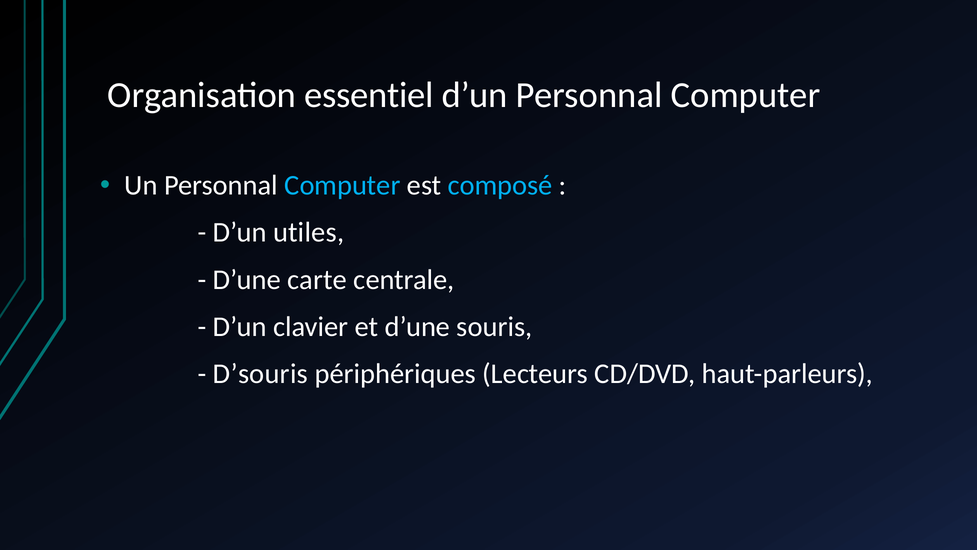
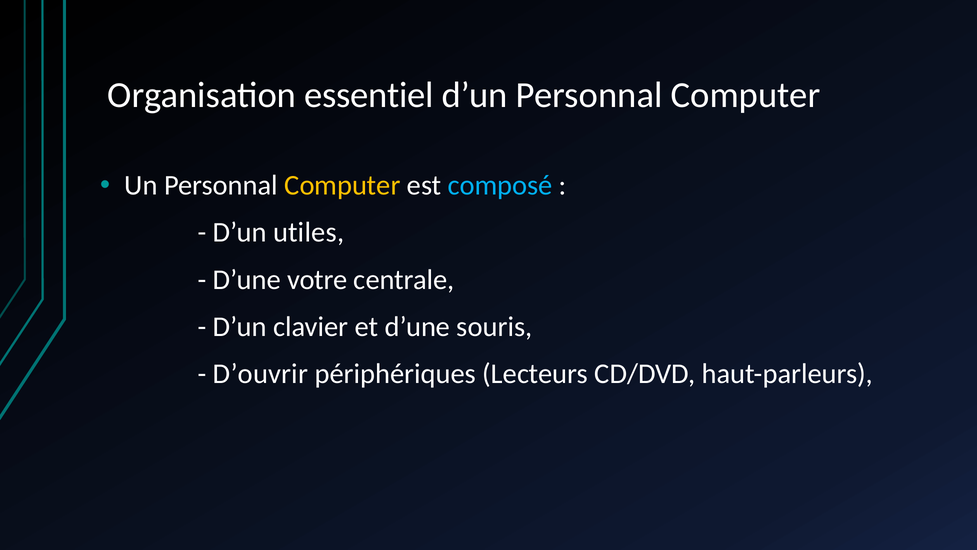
Computer at (342, 185) colour: light blue -> yellow
carte: carte -> votre
D’souris: D’souris -> D’ouvrir
